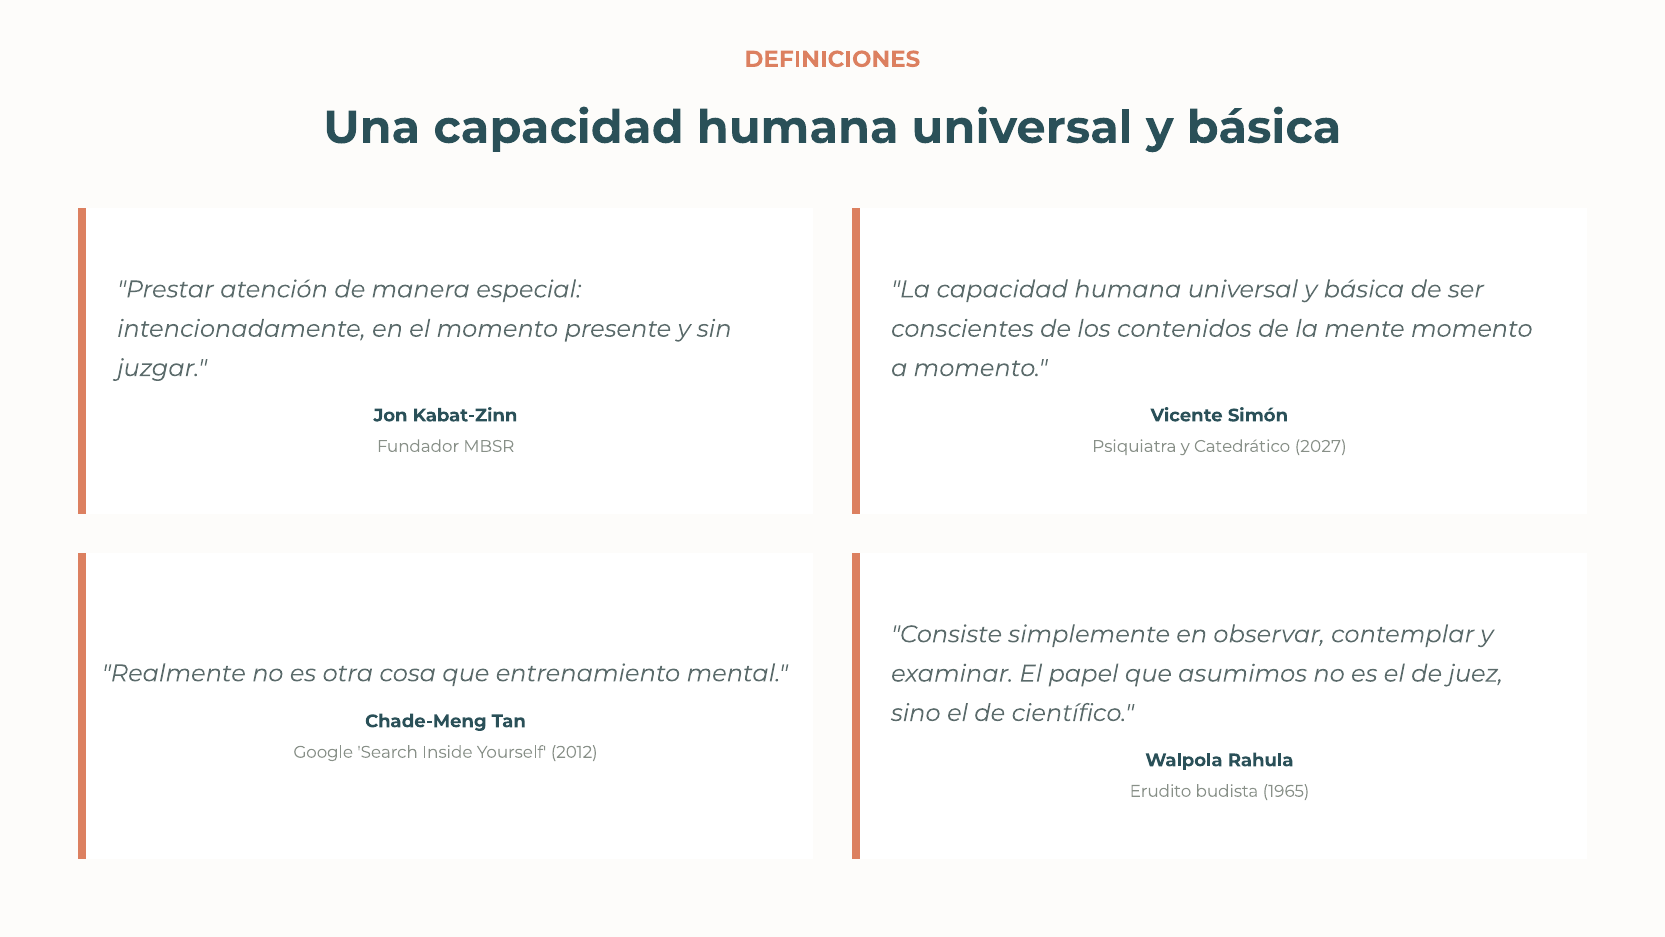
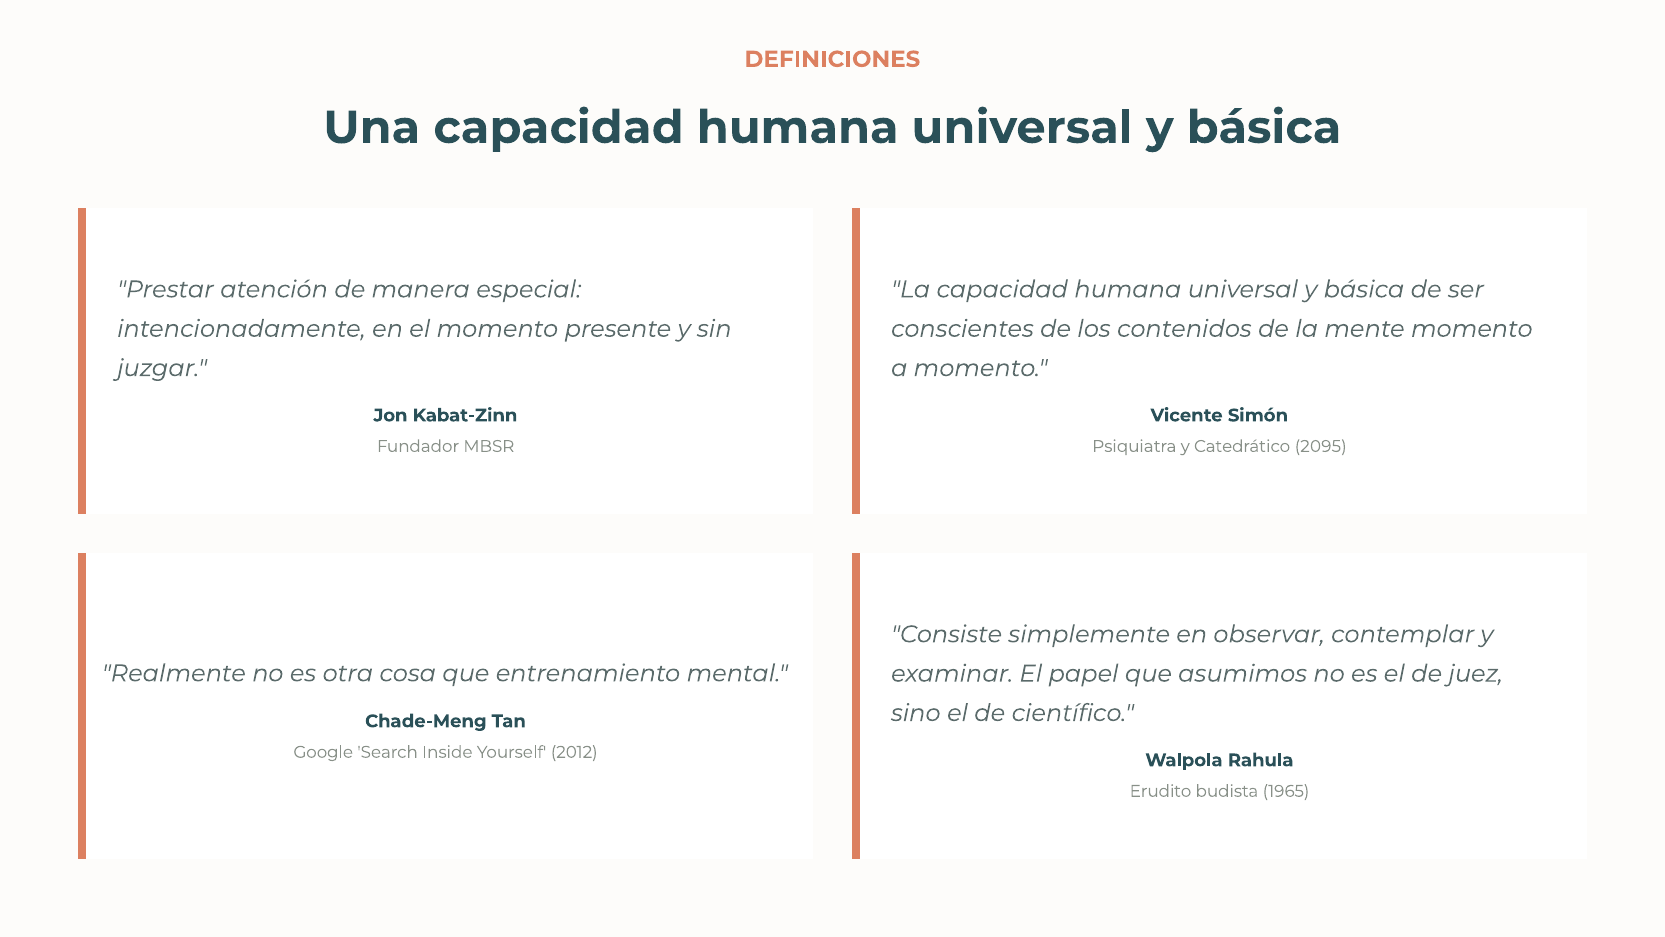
2027: 2027 -> 2095
